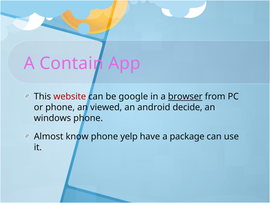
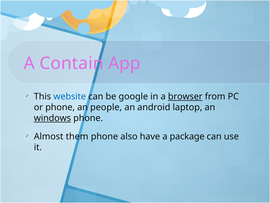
website colour: red -> blue
viewed: viewed -> people
decide: decide -> laptop
windows underline: none -> present
know: know -> them
yelp: yelp -> also
